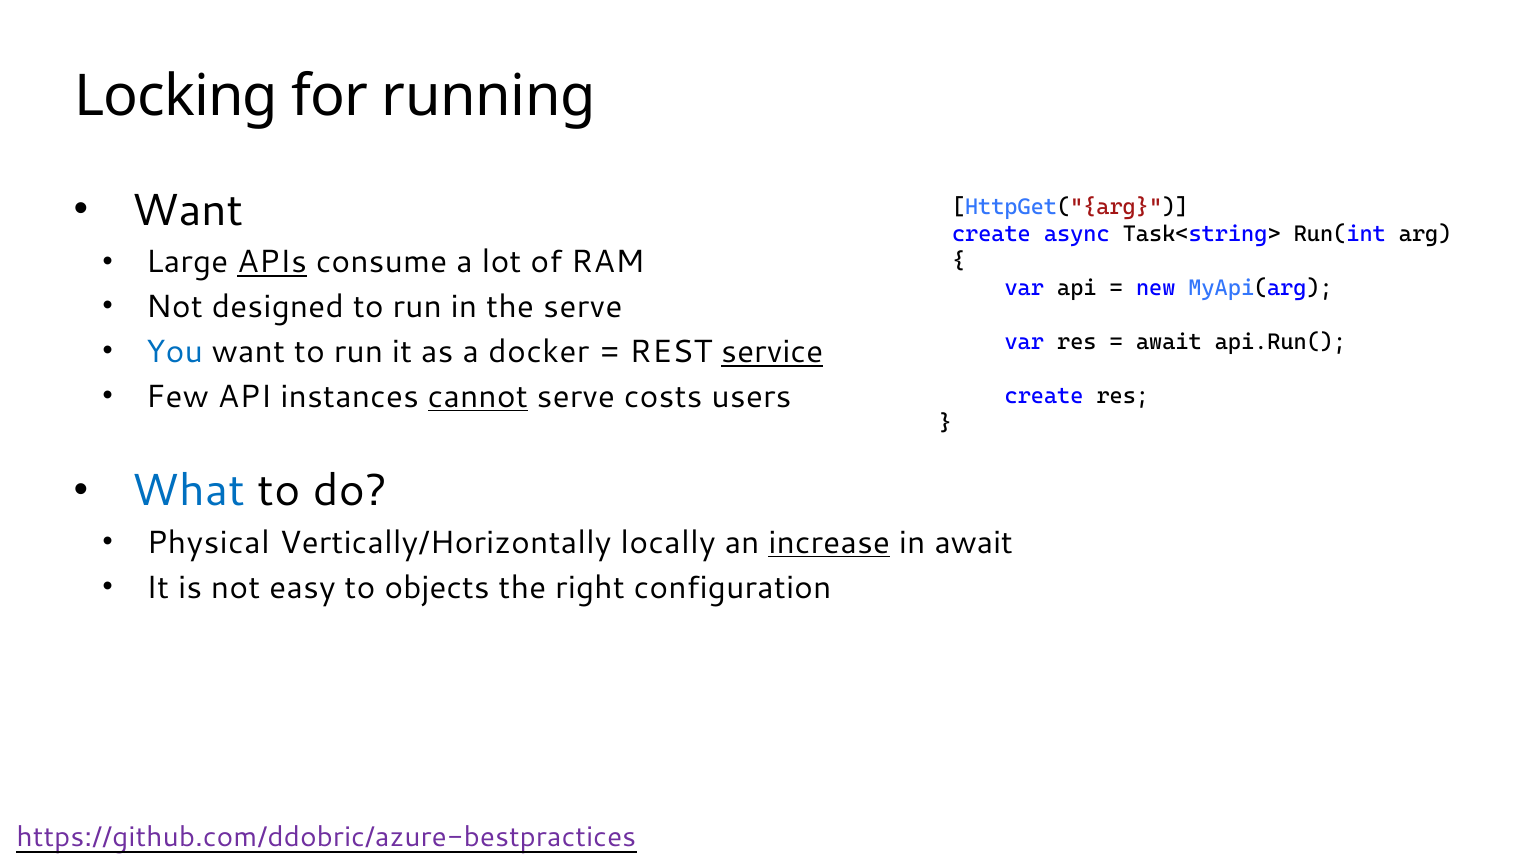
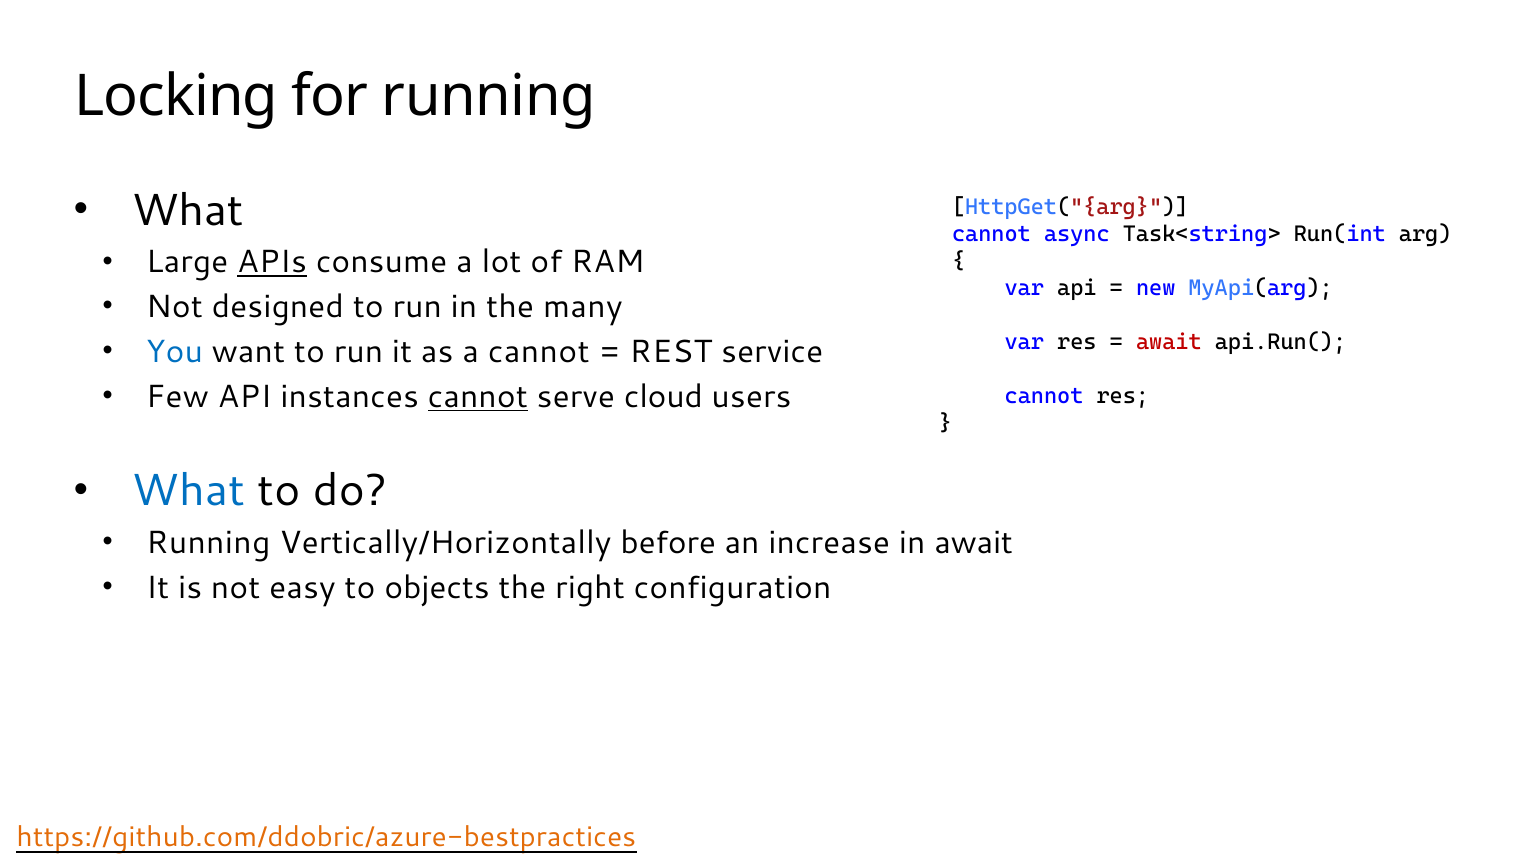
Want at (187, 211): Want -> What
create at (991, 234): create -> cannot
the serve: serve -> many
await at (1169, 342) colour: black -> red
a docker: docker -> cannot
service underline: present -> none
costs: costs -> cloud
create at (1044, 396): create -> cannot
Physical at (208, 543): Physical -> Running
locally: locally -> before
increase underline: present -> none
https://github.com/ddobric/azure-bestpractices colour: purple -> orange
